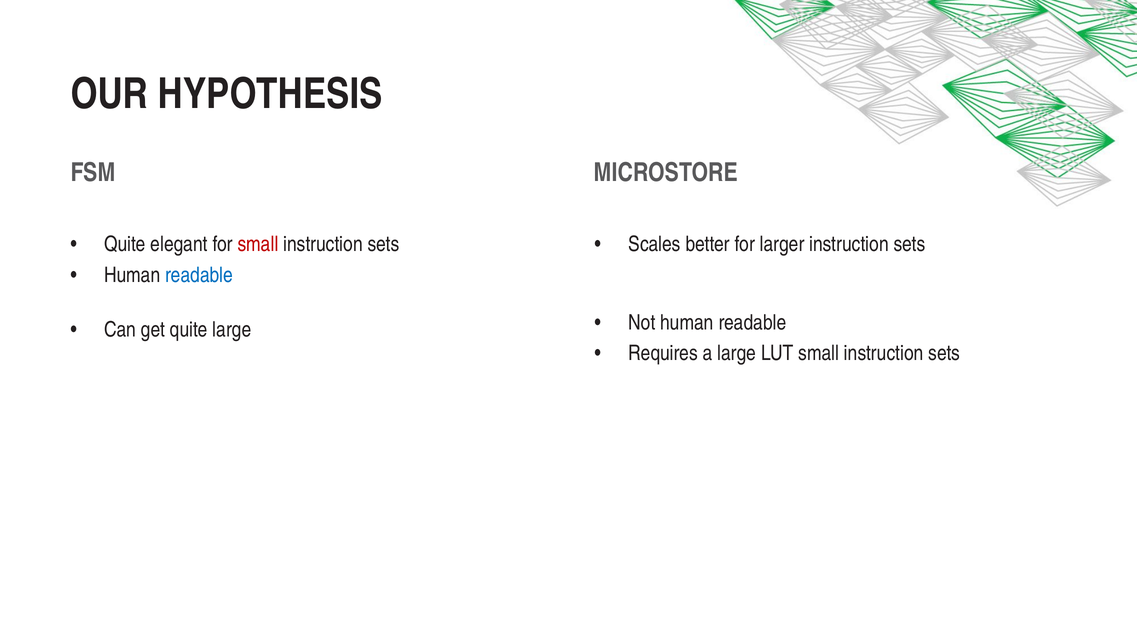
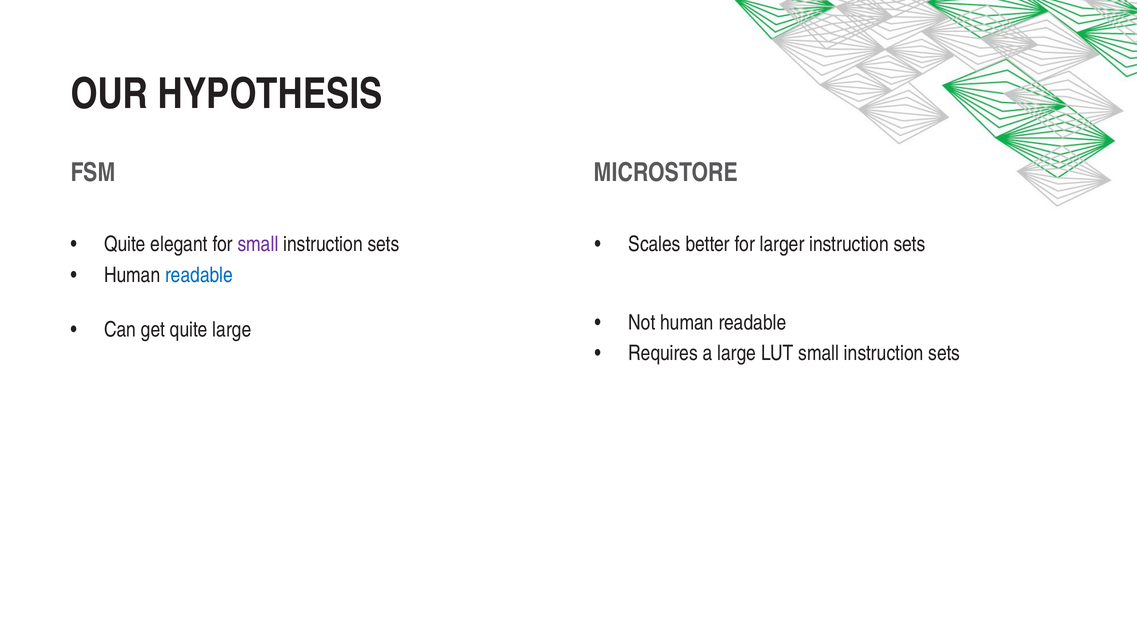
small at (258, 244) colour: red -> purple
